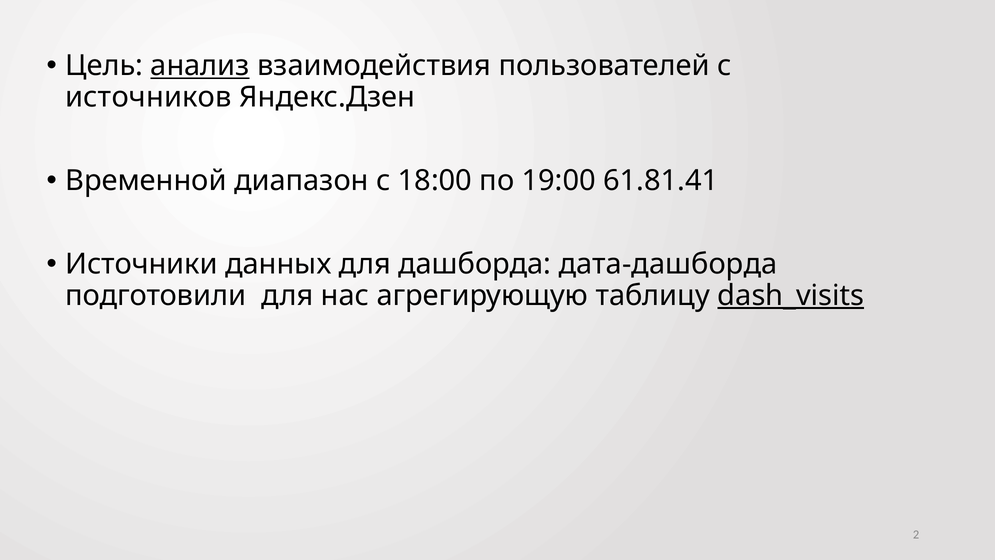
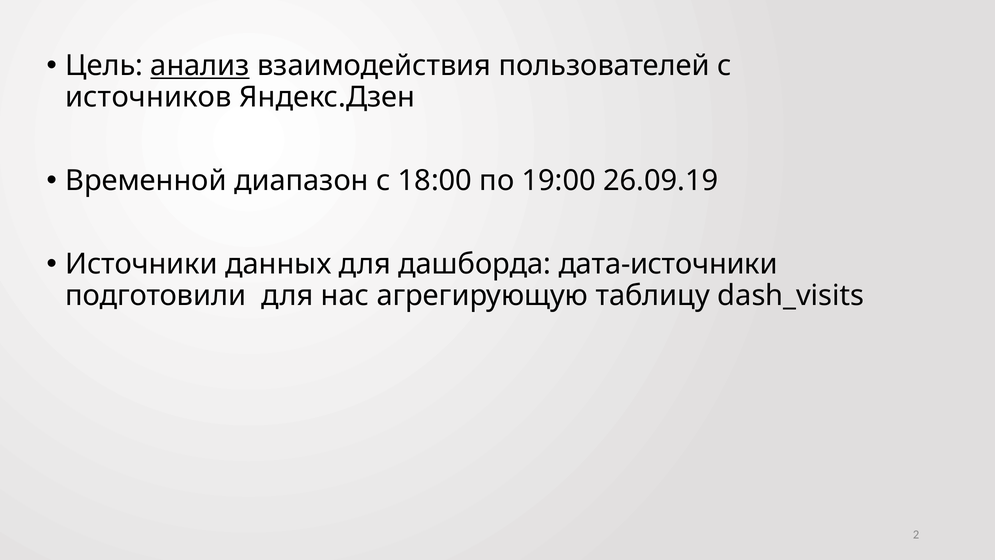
61.81.41: 61.81.41 -> 26.09.19
дата-дашборда: дата-дашборда -> дата-источники
dash_visits underline: present -> none
